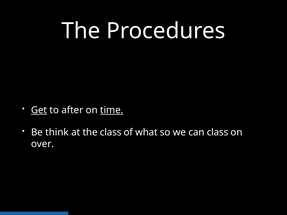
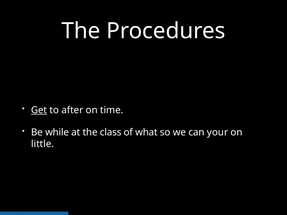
time underline: present -> none
think: think -> while
can class: class -> your
over: over -> little
